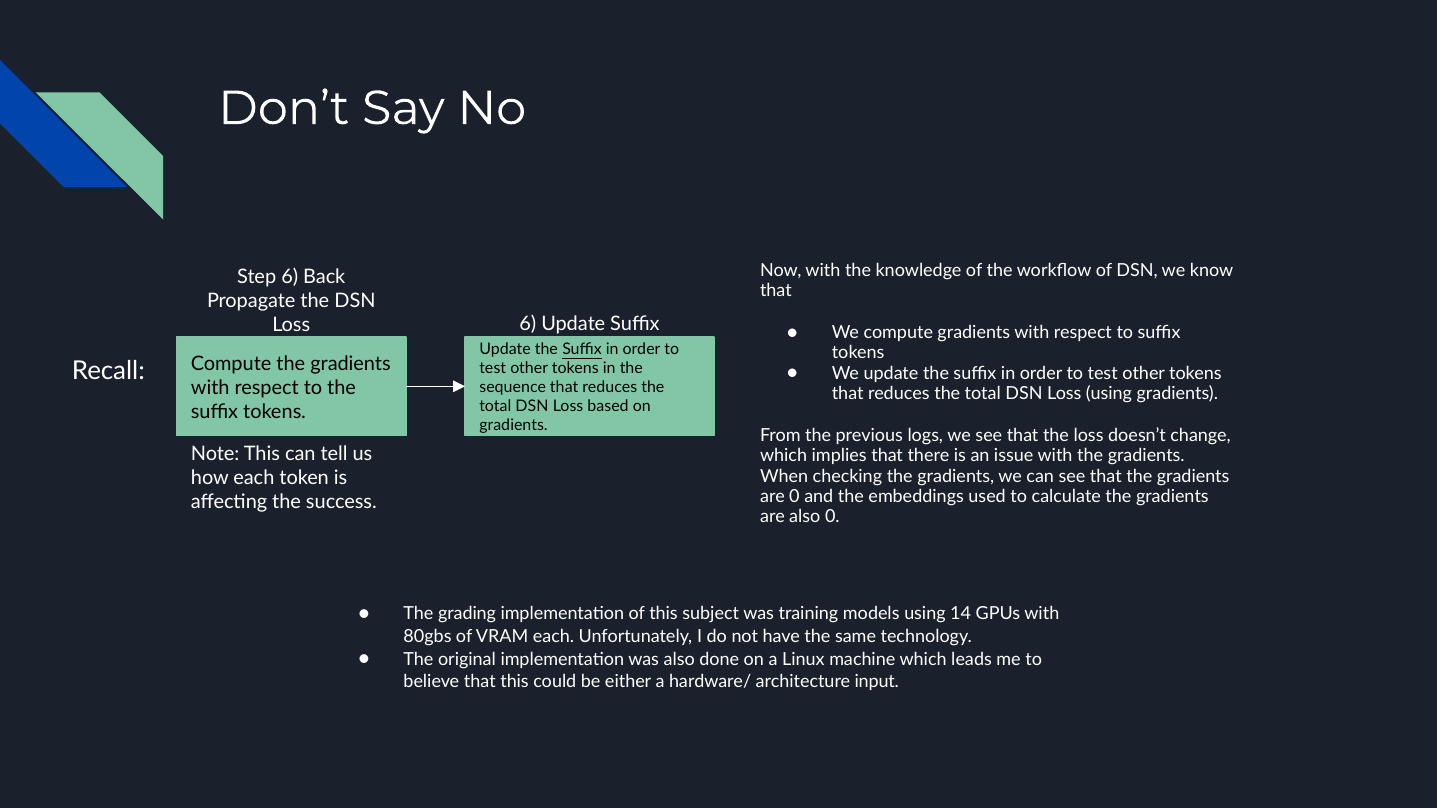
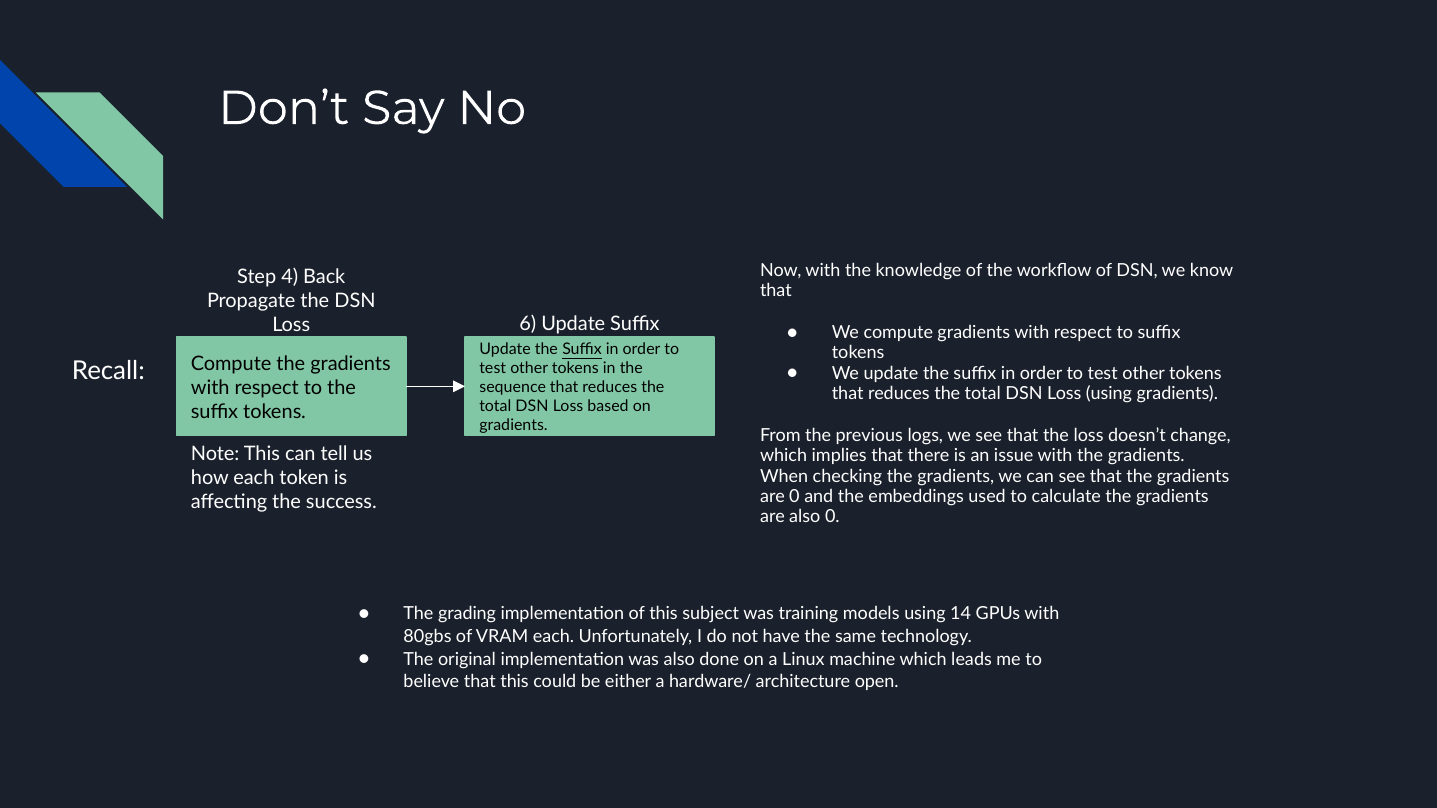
Step 6: 6 -> 4
input: input -> open
